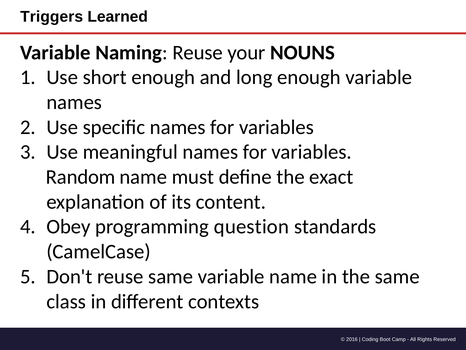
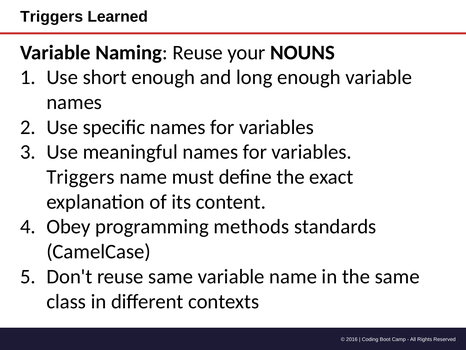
Random at (81, 177): Random -> Triggers
question: question -> methods
